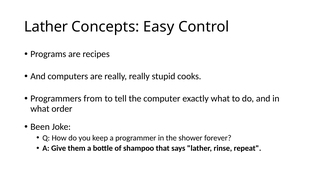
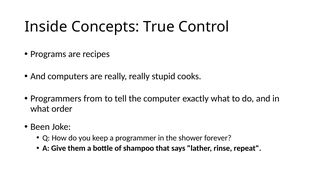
Lather at (46, 27): Lather -> Inside
Easy: Easy -> True
